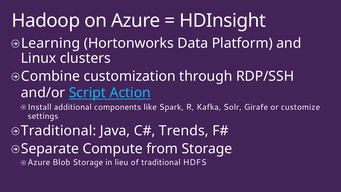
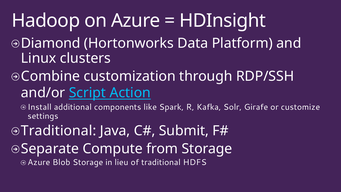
Learning: Learning -> Diamond
Trends: Trends -> Submit
